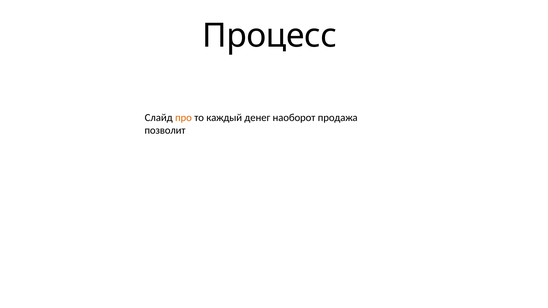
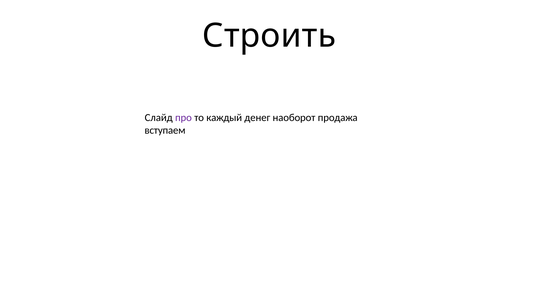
Процесс: Процесс -> Строить
про colour: orange -> purple
позволит: позволит -> вступаем
